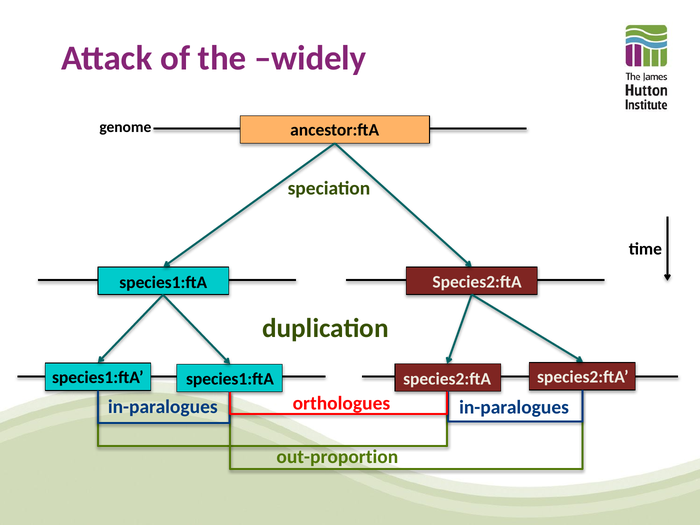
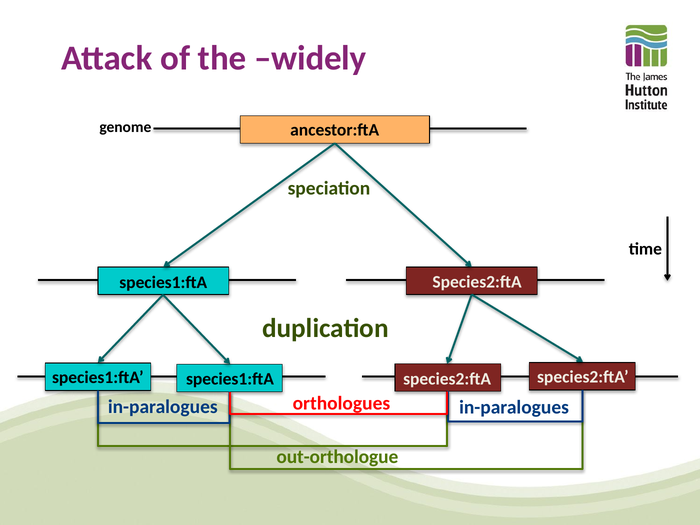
out-proportion: out-proportion -> out-orthologue
